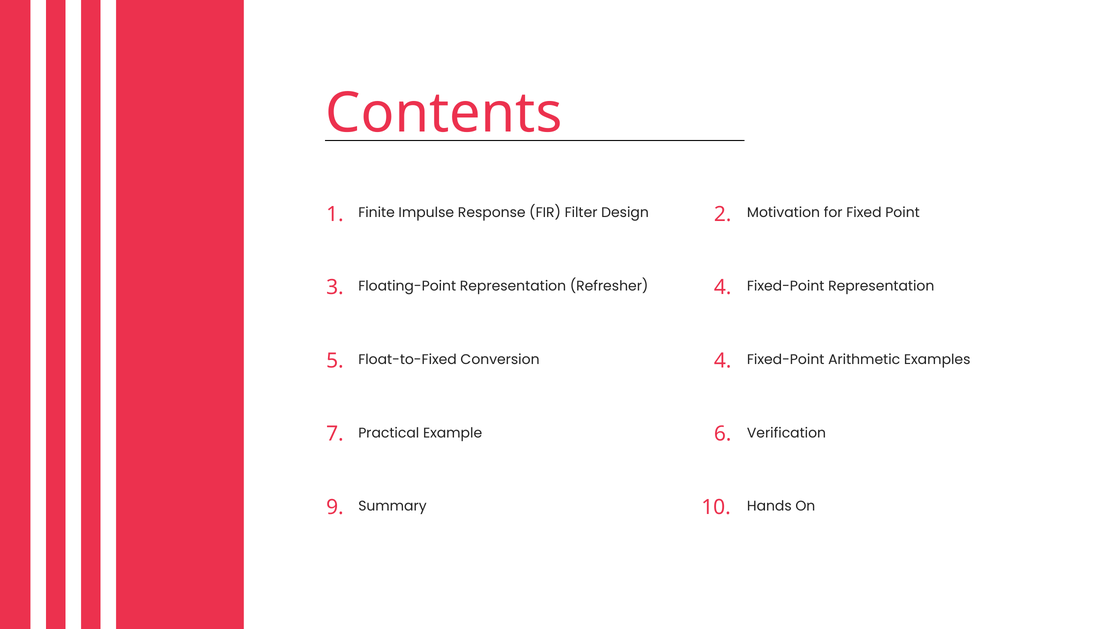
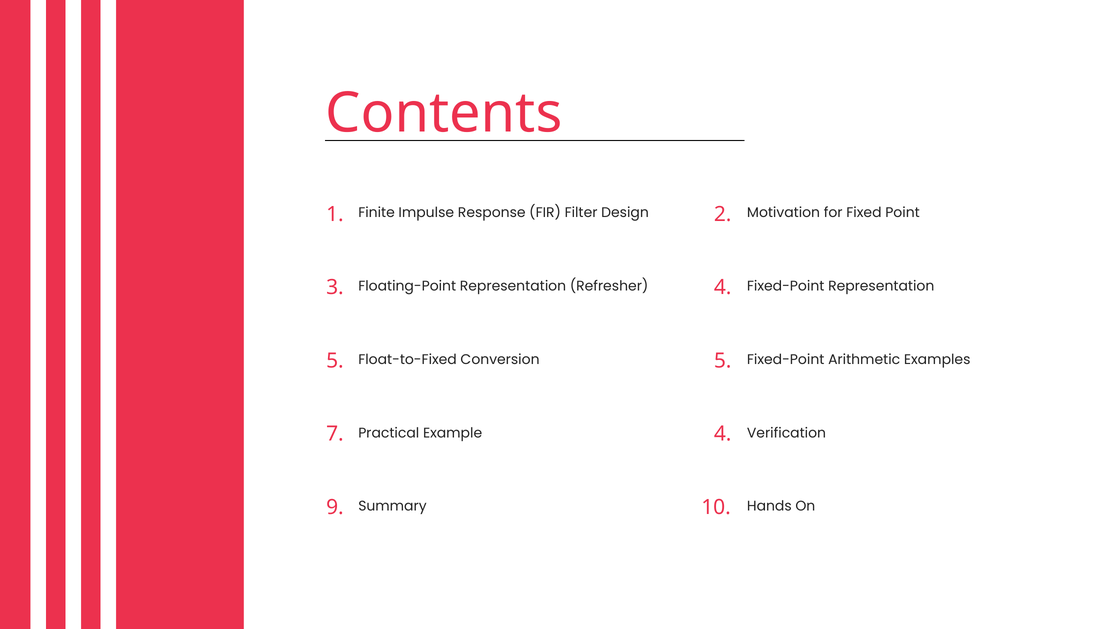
5 4: 4 -> 5
7 6: 6 -> 4
